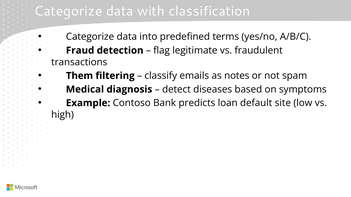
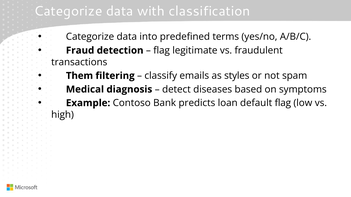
notes: notes -> styles
default site: site -> flag
